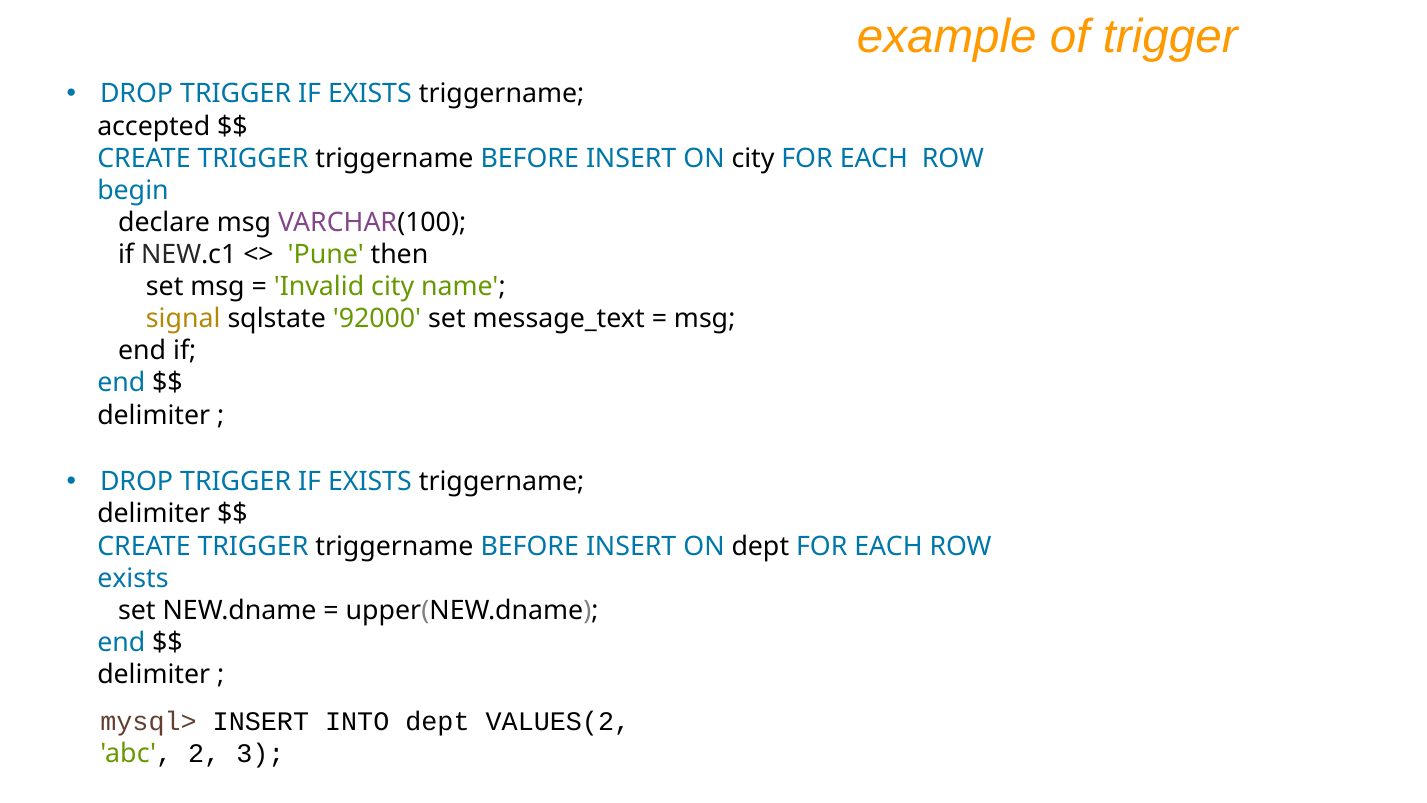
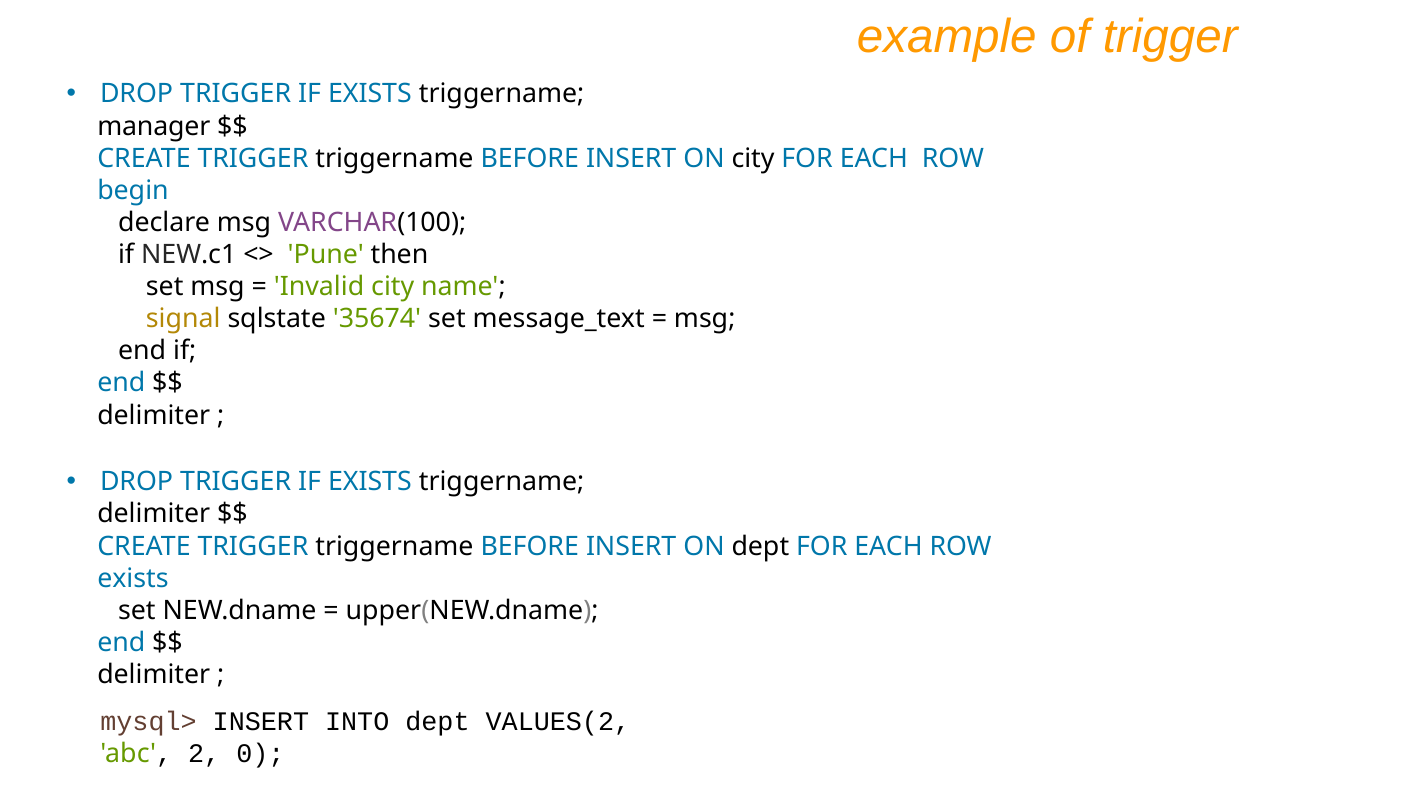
accepted: accepted -> manager
92000: 92000 -> 35674
3: 3 -> 0
